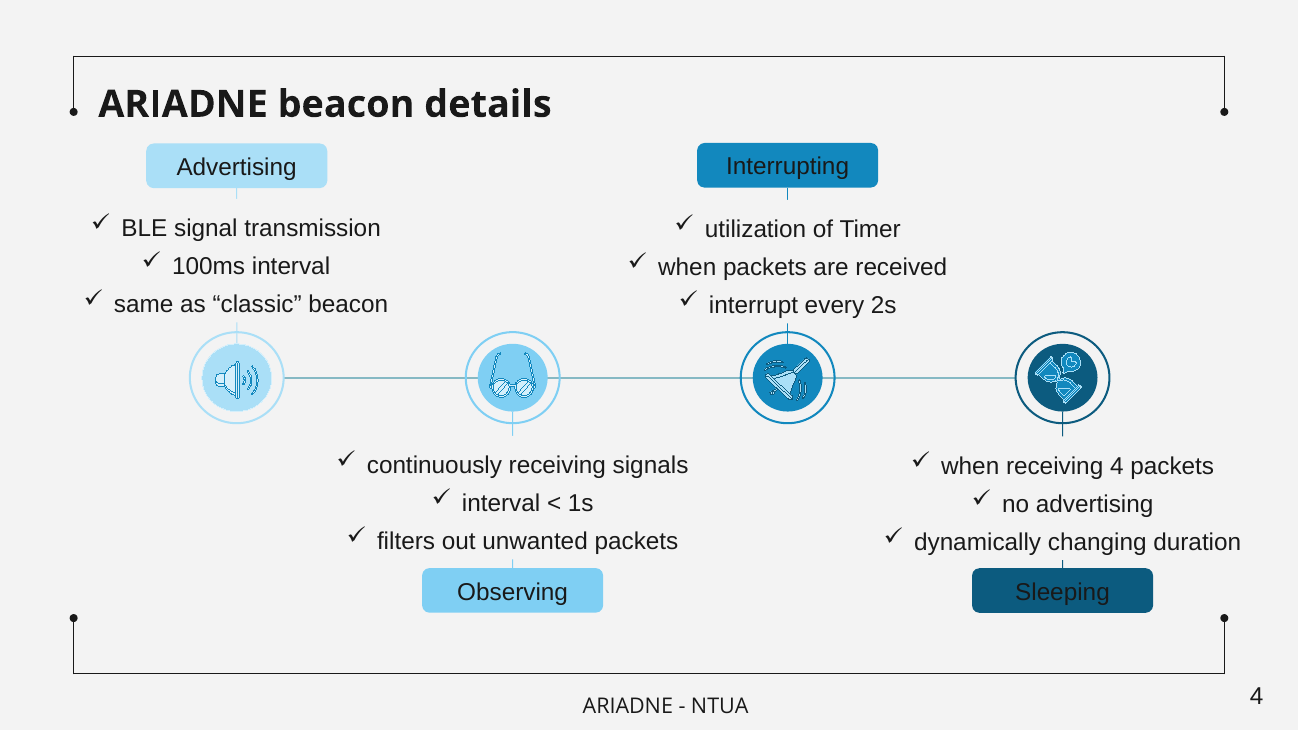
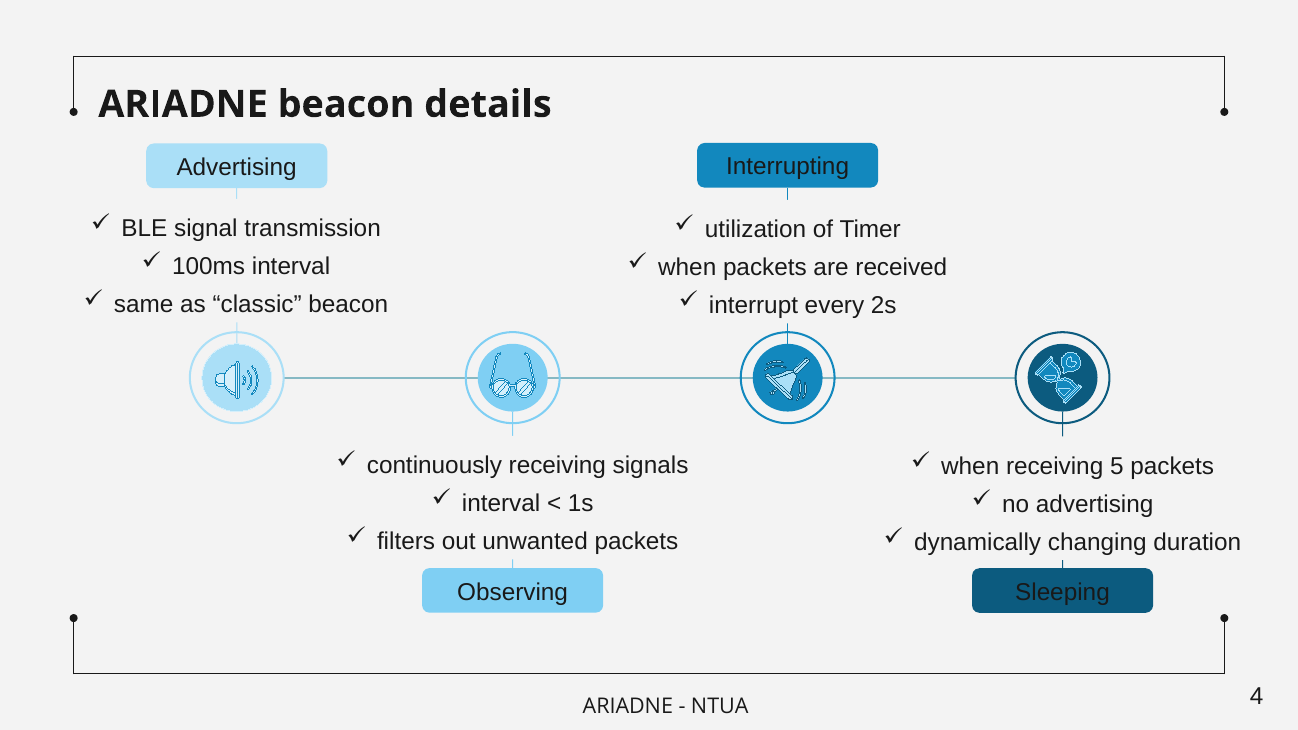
receiving 4: 4 -> 5
